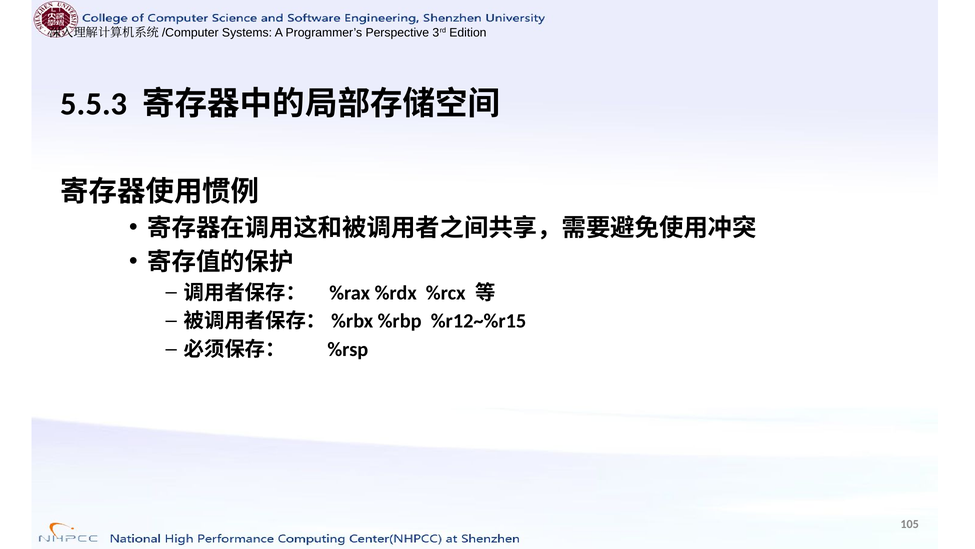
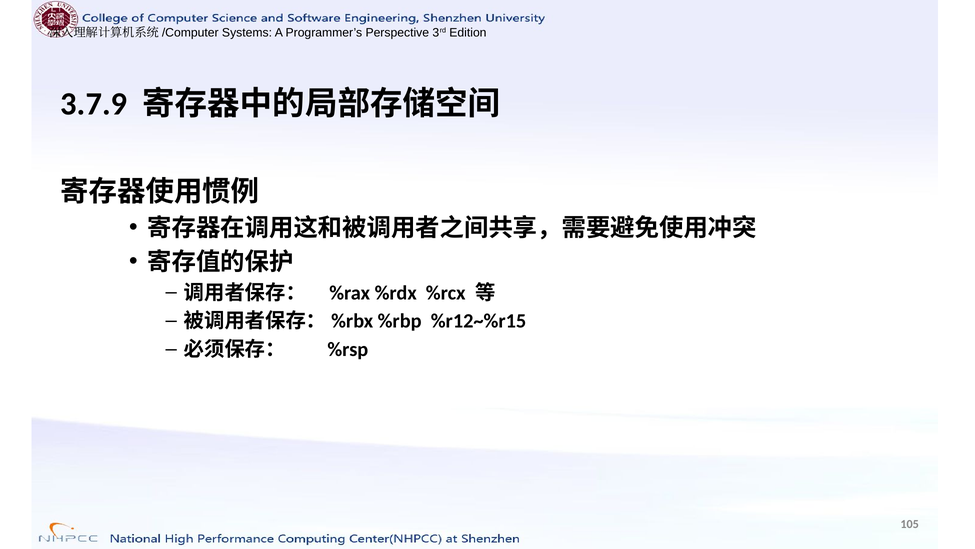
5.5.3: 5.5.3 -> 3.7.9
